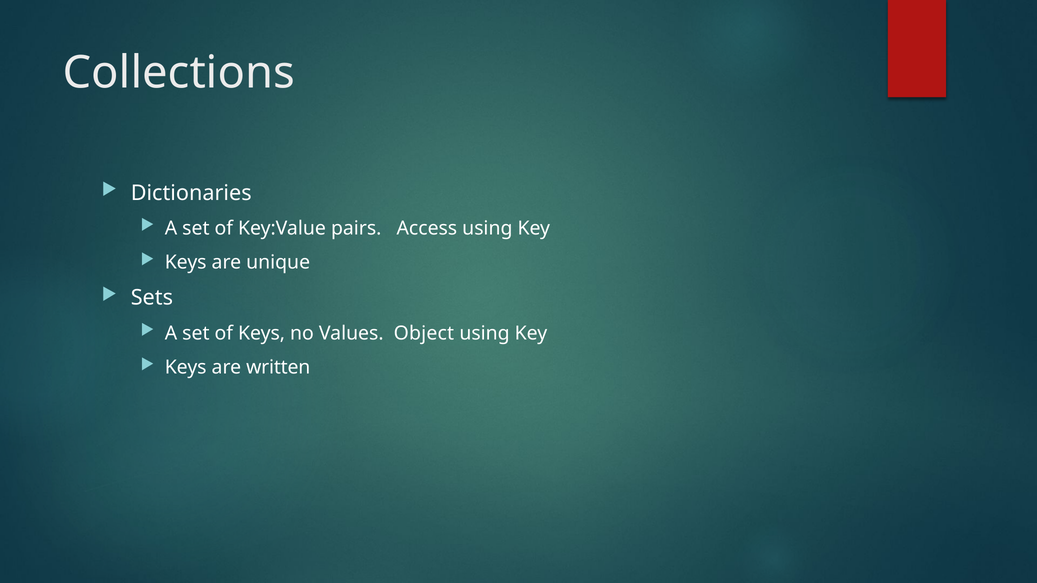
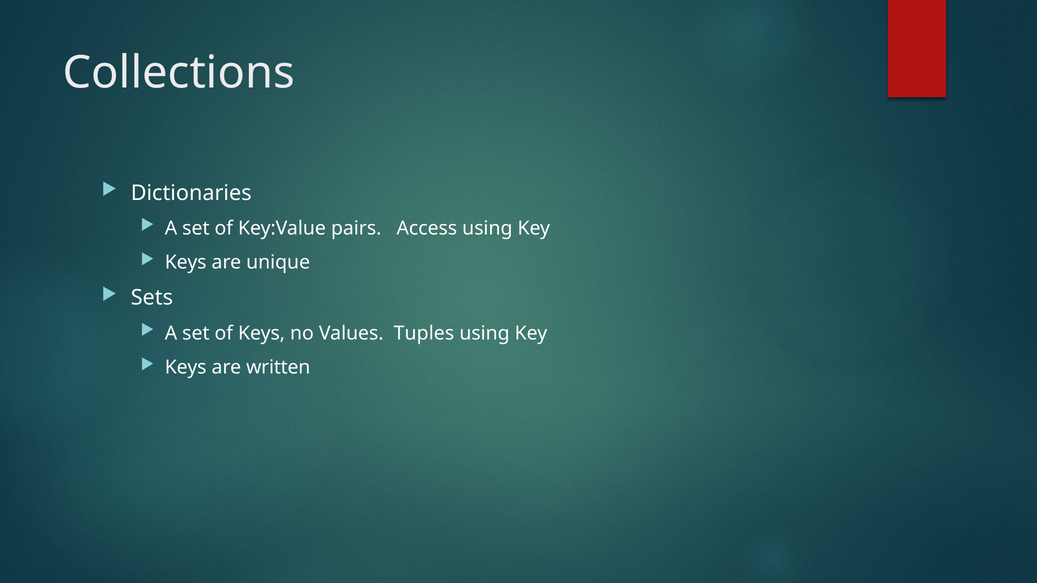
Object: Object -> Tuples
